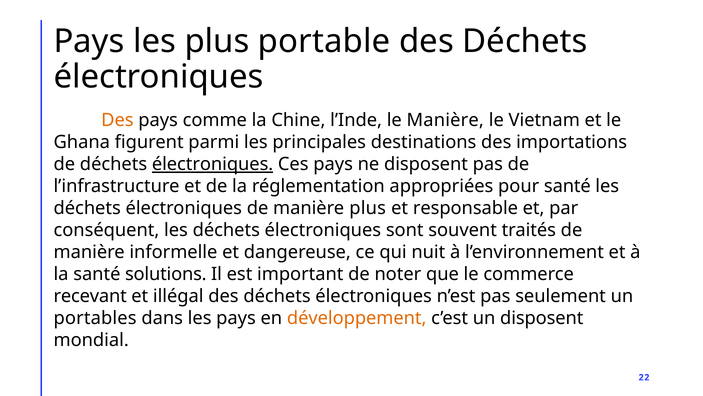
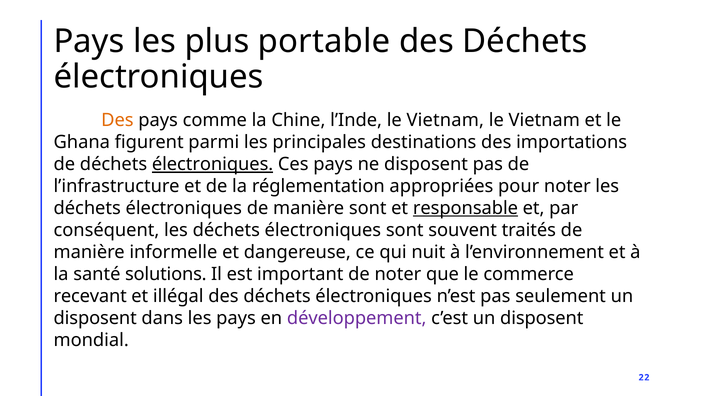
l’Inde le Manière: Manière -> Vietnam
pour santé: santé -> noter
manière plus: plus -> sont
responsable underline: none -> present
portables at (95, 318): portables -> disposent
développement colour: orange -> purple
